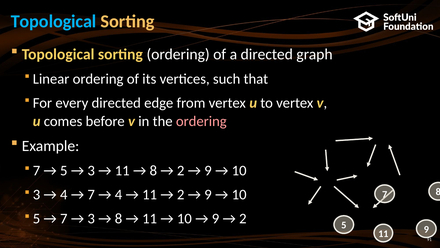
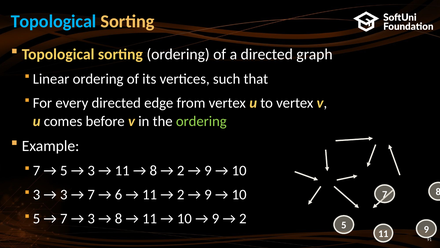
ordering at (201, 121) colour: pink -> light green
4 at (64, 194): 4 -> 3
4 at (119, 194): 4 -> 6
